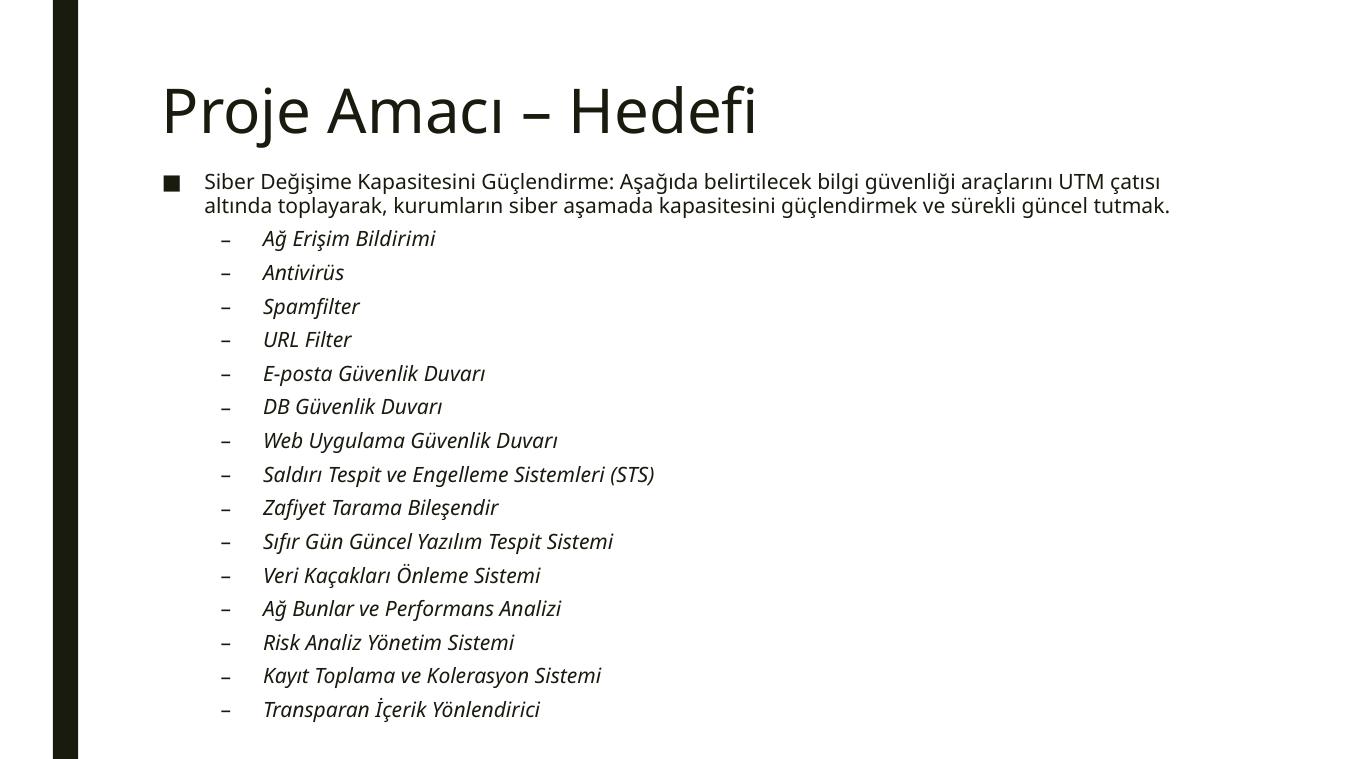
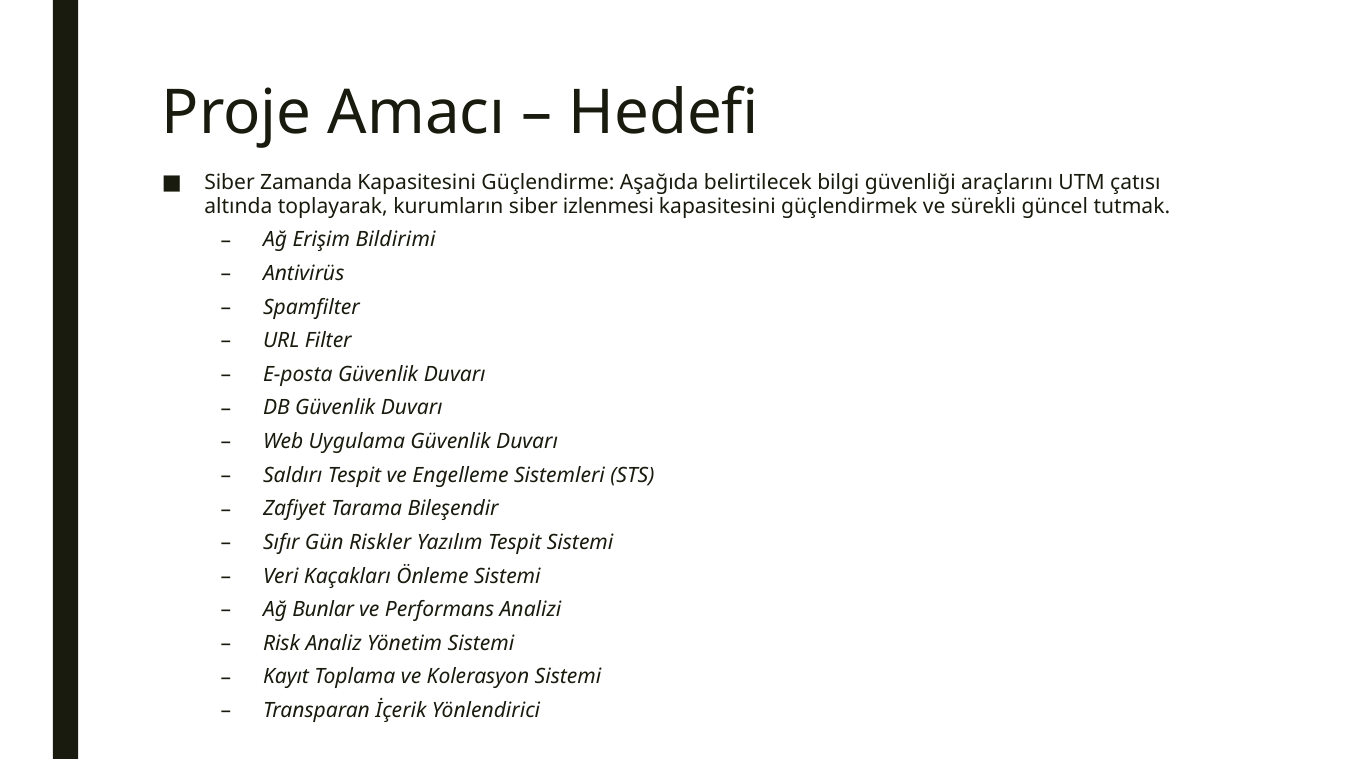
Değişime: Değişime -> Zamanda
aşamada: aşamada -> izlenmesi
Gün Güncel: Güncel -> Riskler
